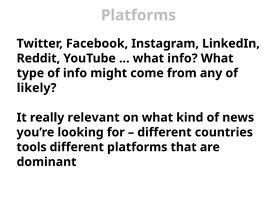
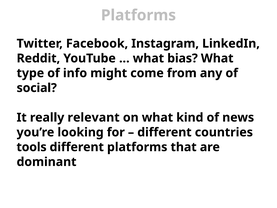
what info: info -> bias
likely: likely -> social
